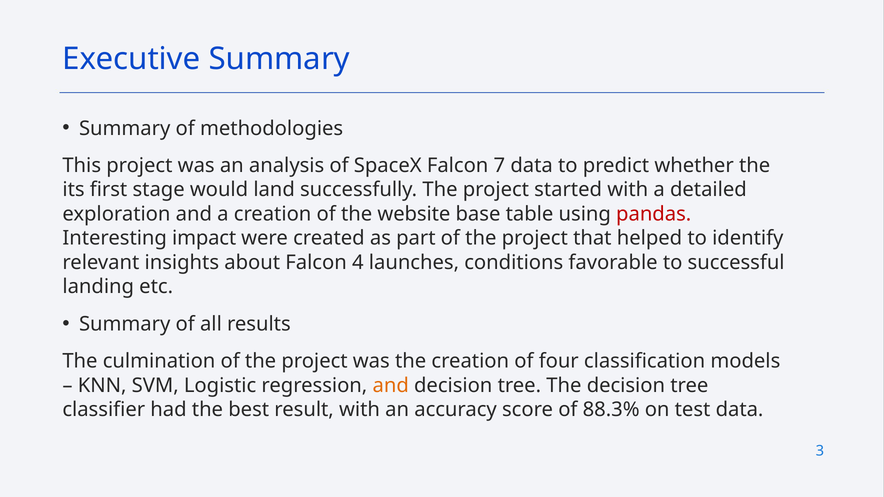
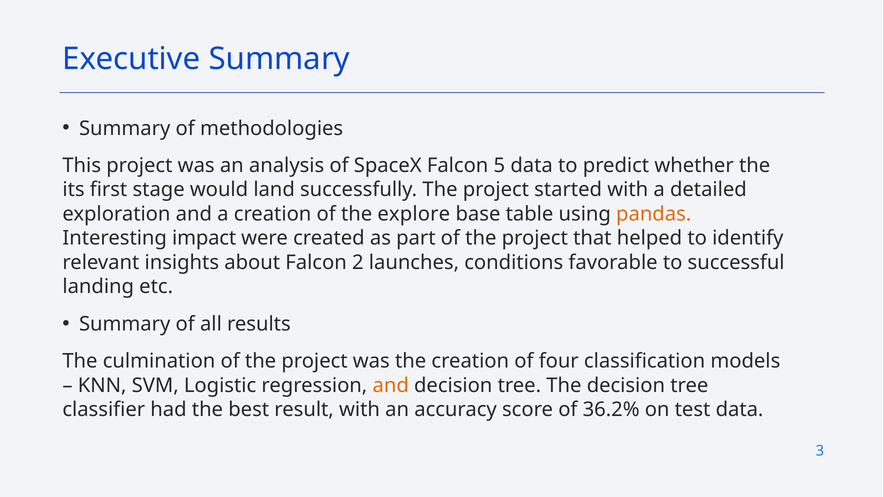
7: 7 -> 5
website: website -> explore
pandas colour: red -> orange
4: 4 -> 2
88.3%: 88.3% -> 36.2%
